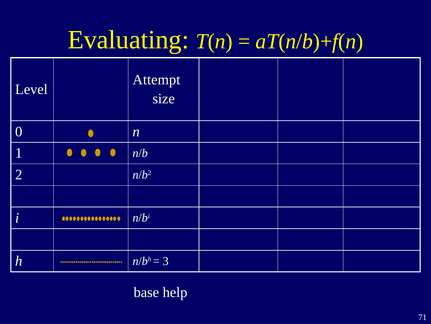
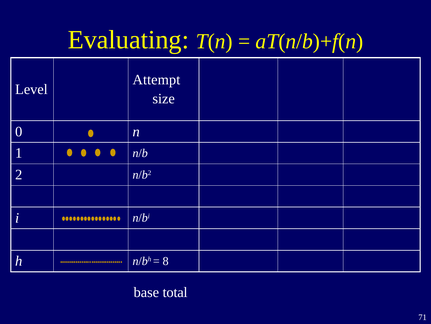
3: 3 -> 8
help: help -> total
